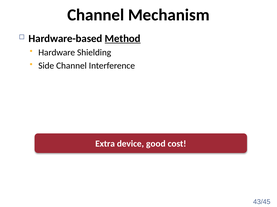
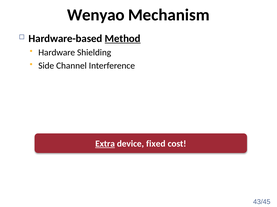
Channel at (96, 15): Channel -> Wenyao
Extra underline: none -> present
good: good -> fixed
